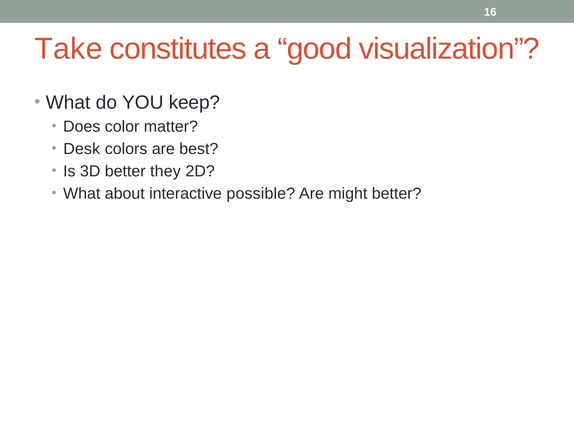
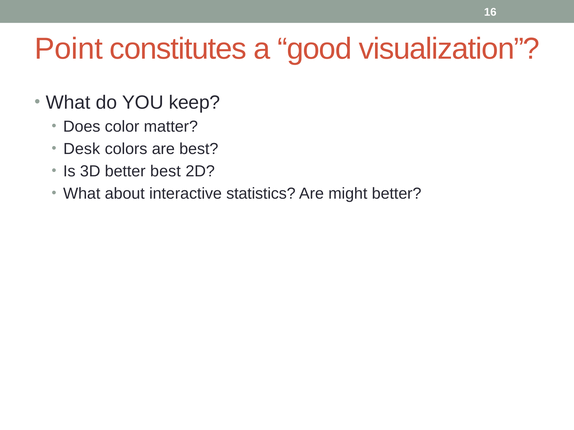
Take: Take -> Point
better they: they -> best
possible: possible -> statistics
